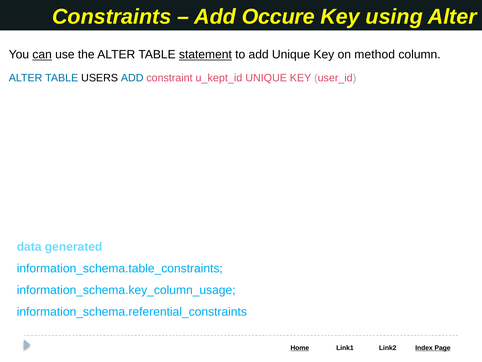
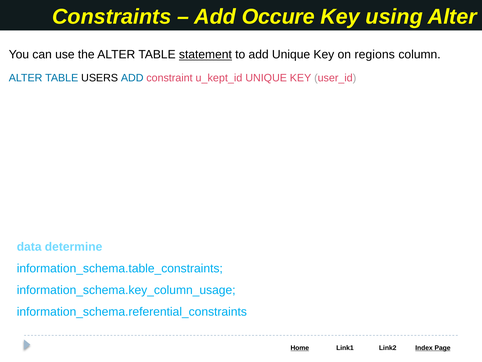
can underline: present -> none
method: method -> regions
generated: generated -> determine
